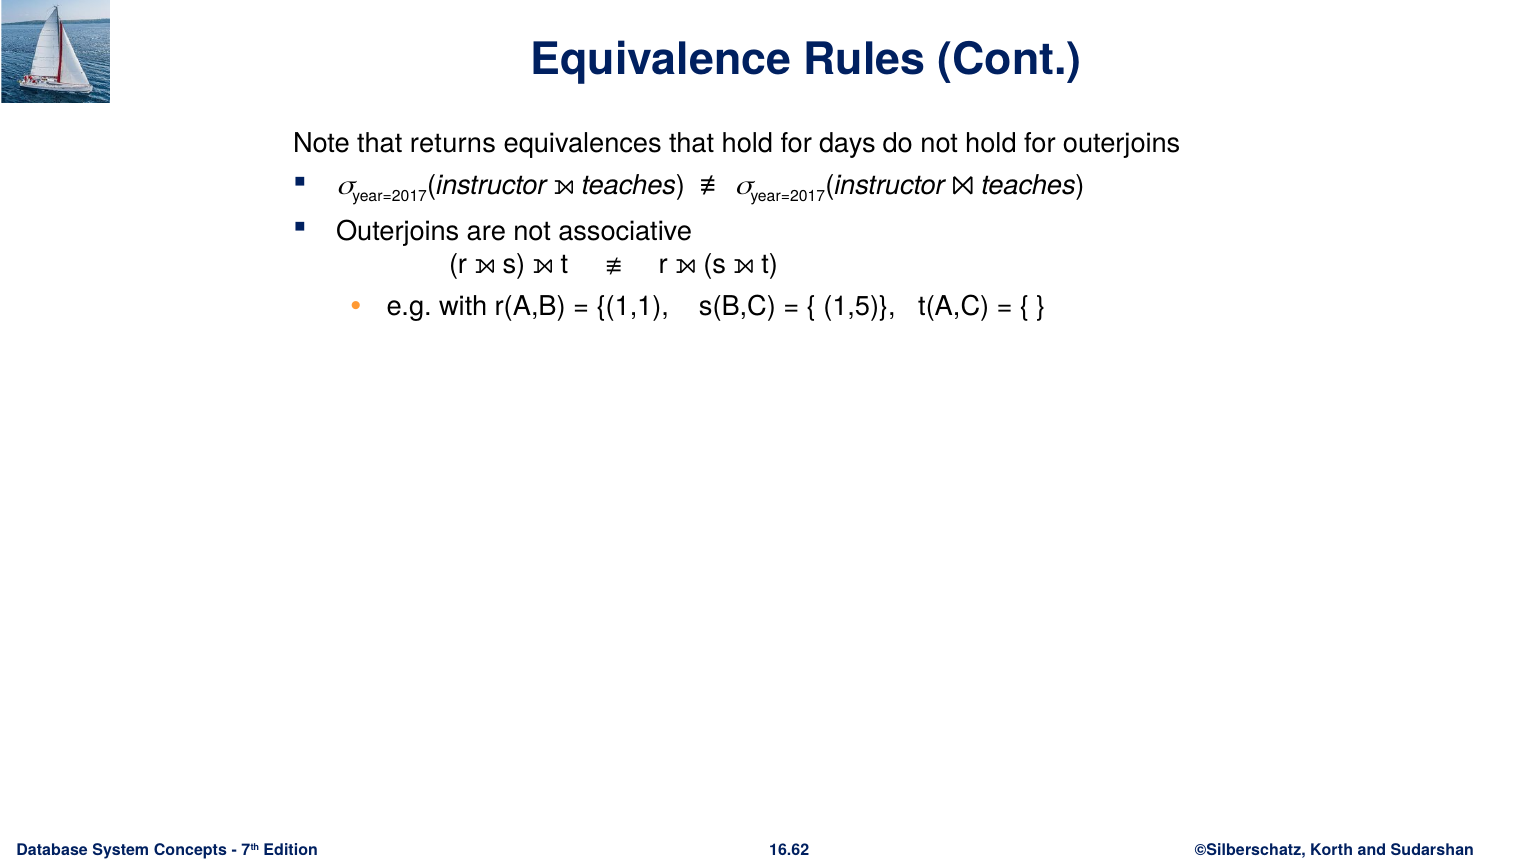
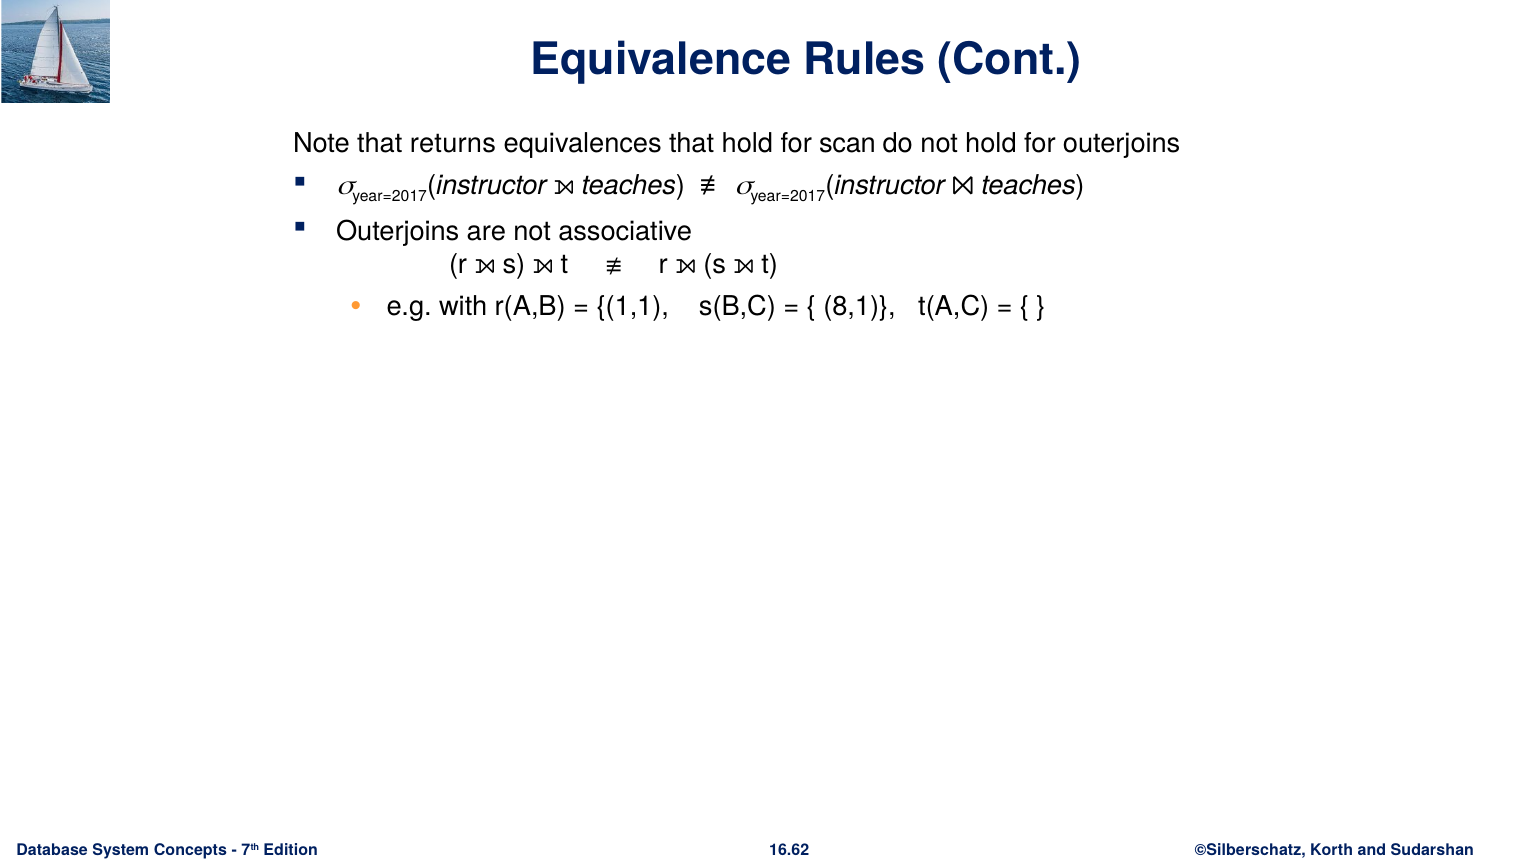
days: days -> scan
1,5: 1,5 -> 8,1
